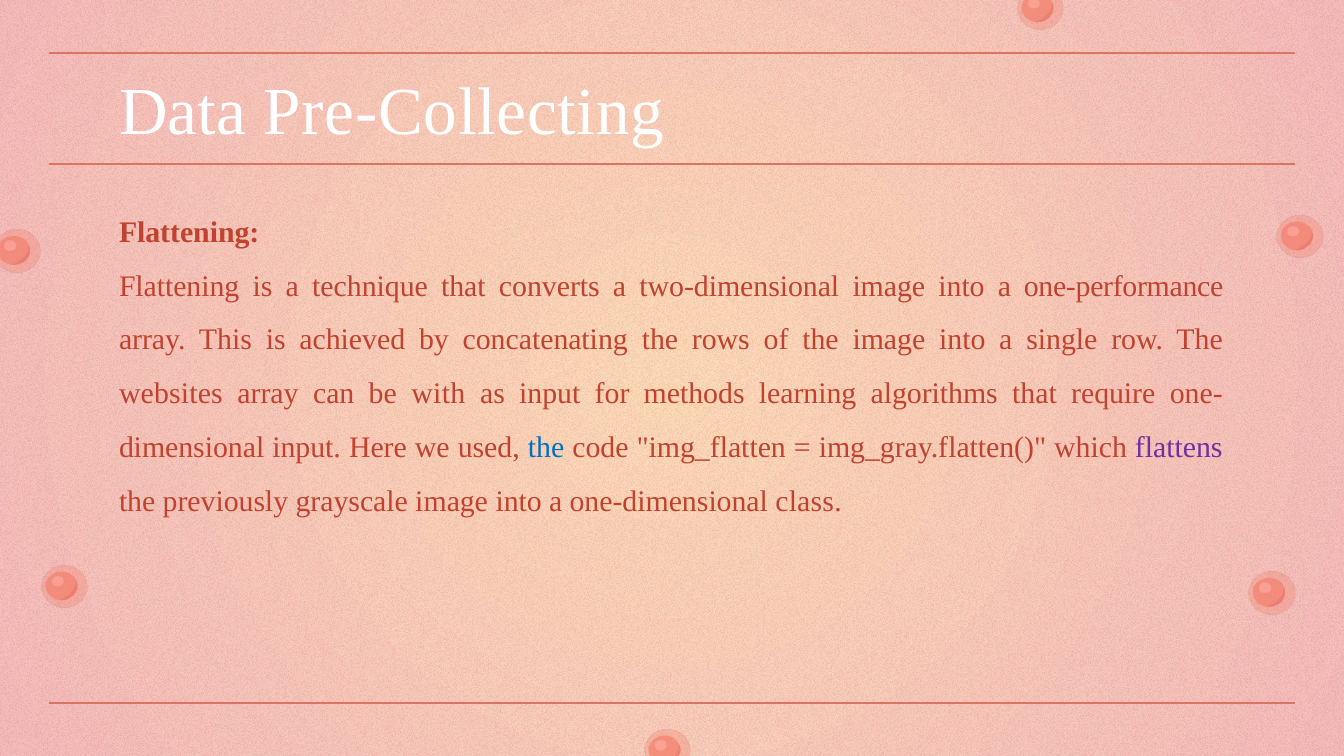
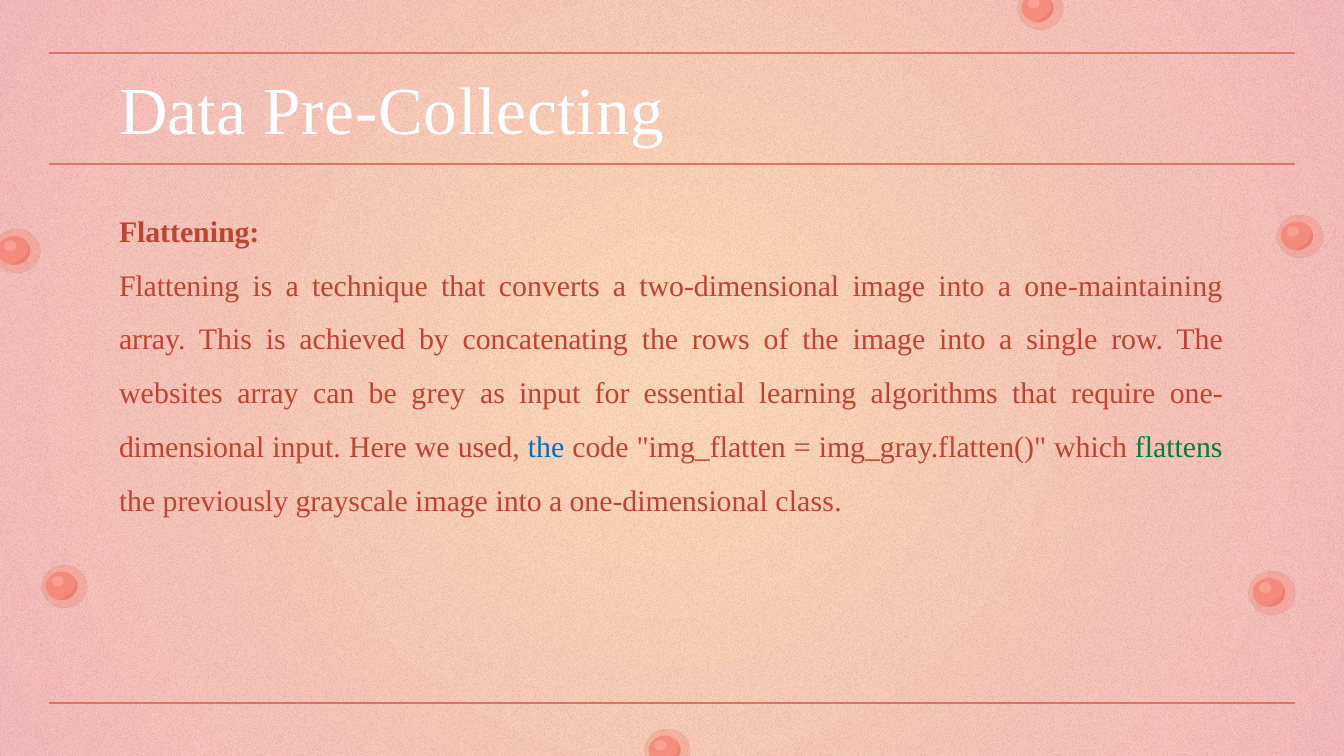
one-performance: one-performance -> one-maintaining
with: with -> grey
methods: methods -> essential
flattens colour: purple -> green
